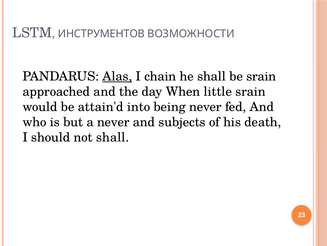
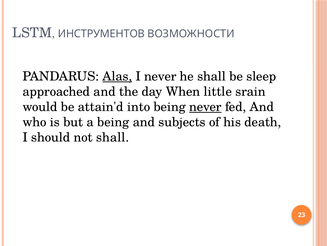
I chain: chain -> never
be srain: srain -> sleep
never at (205, 107) underline: none -> present
a never: never -> being
